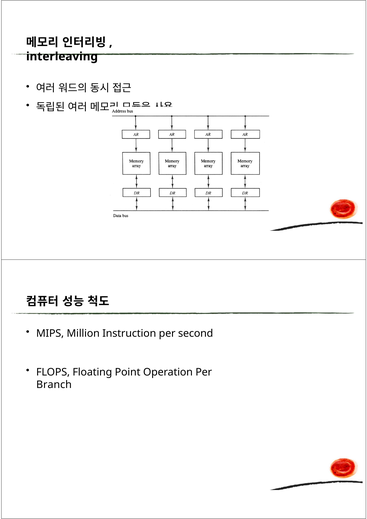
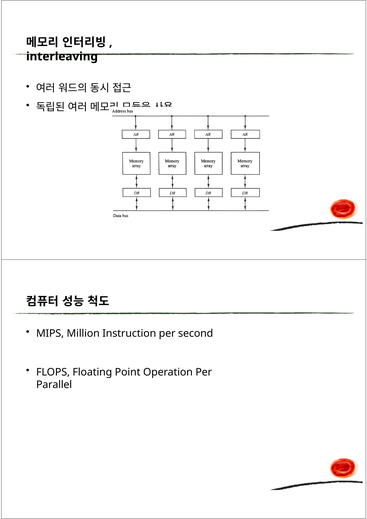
Branch: Branch -> Parallel
